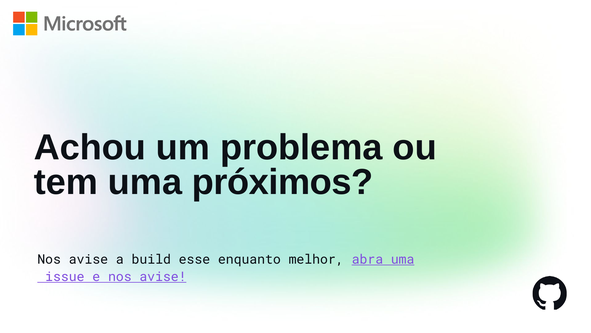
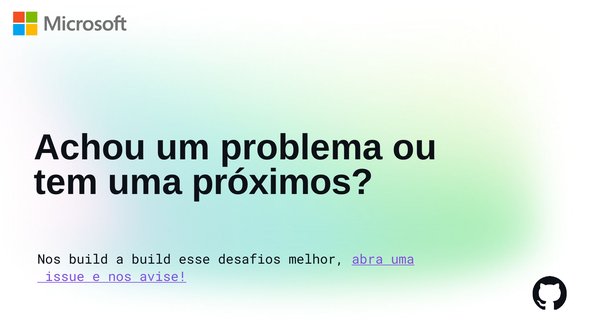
avise at (88, 259): avise -> build
enquanto: enquanto -> desafios
